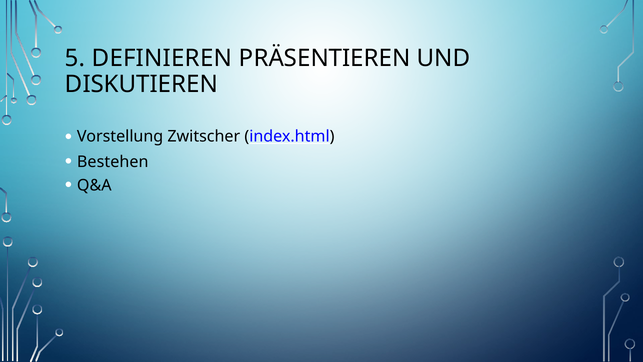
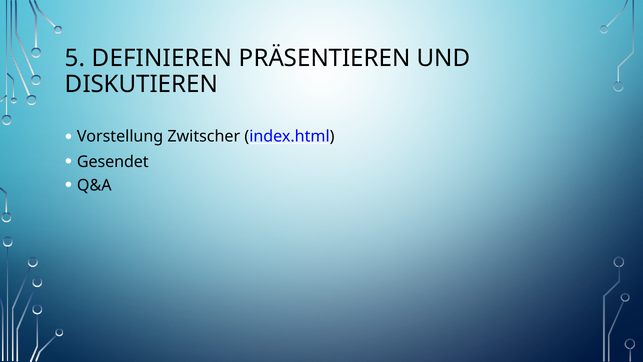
Bestehen: Bestehen -> Gesendet
